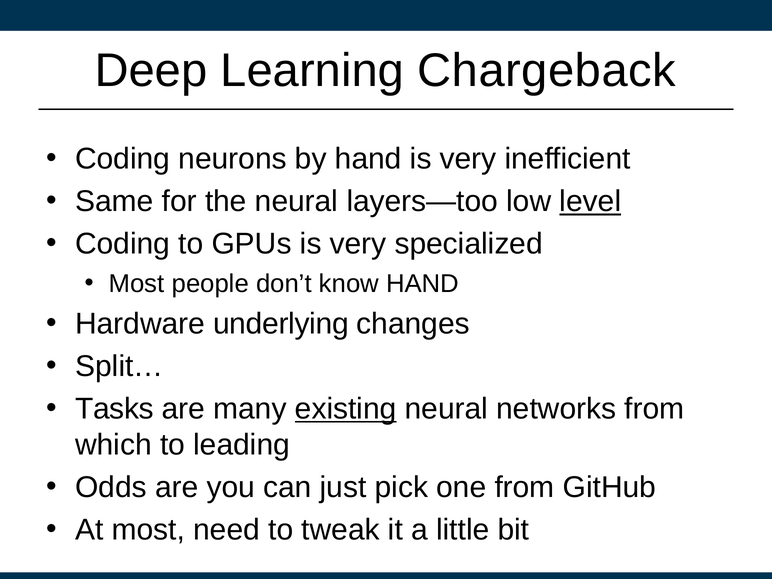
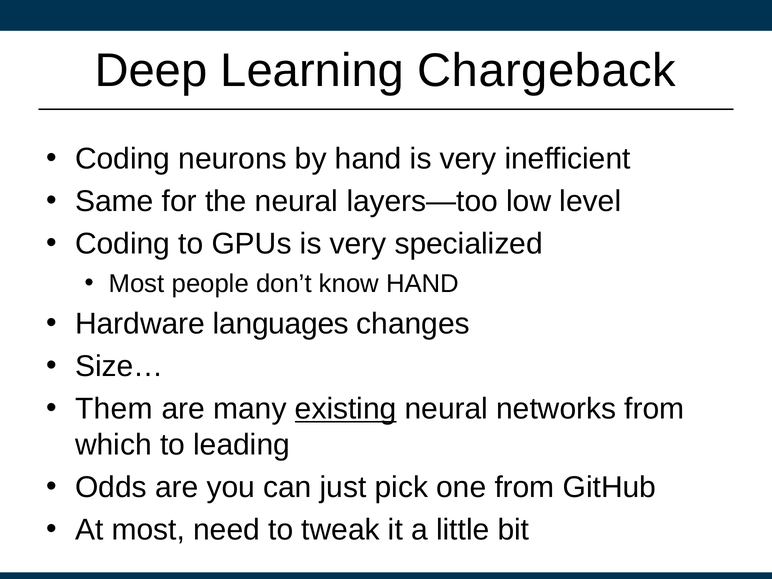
level underline: present -> none
underlying: underlying -> languages
Split…: Split… -> Size…
Tasks: Tasks -> Them
